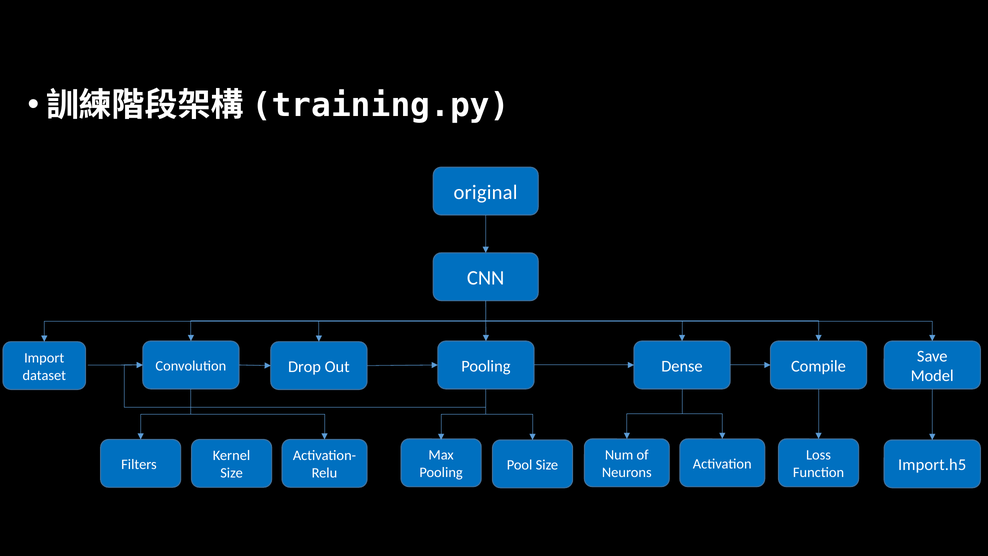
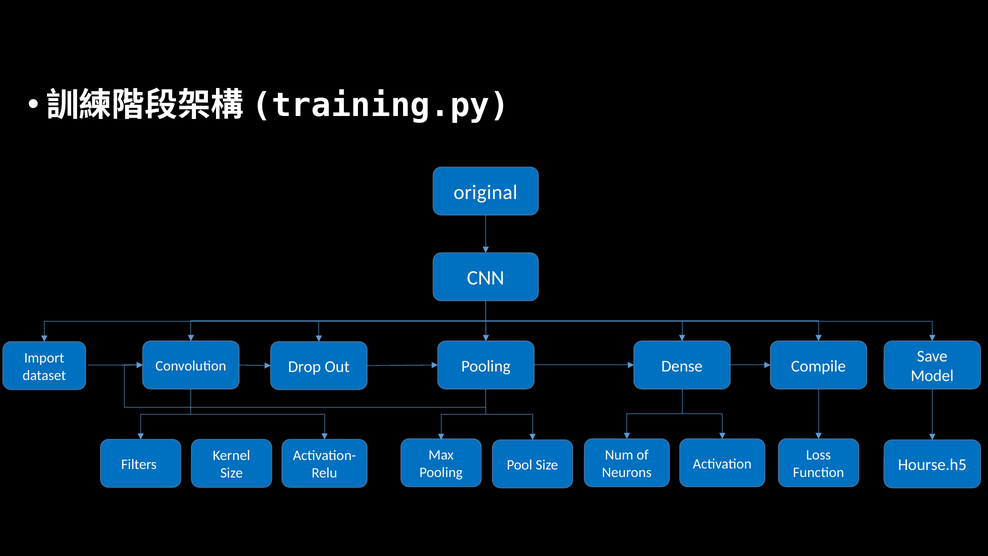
Import.h5: Import.h5 -> Hourse.h5
